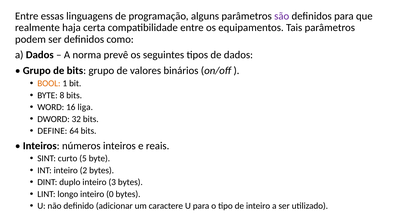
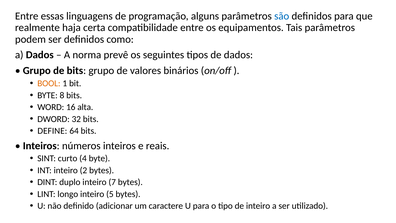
são colour: purple -> blue
liga: liga -> alta
5: 5 -> 4
3: 3 -> 7
0: 0 -> 5
